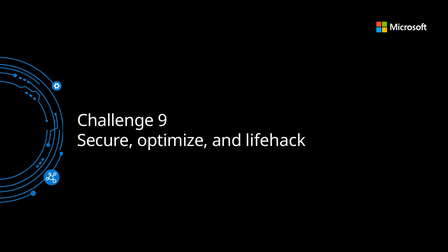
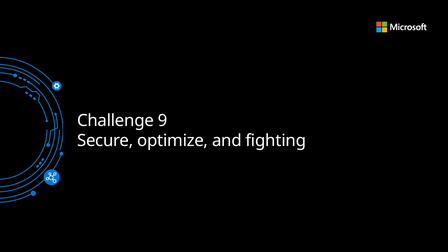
lifehack: lifehack -> fighting
